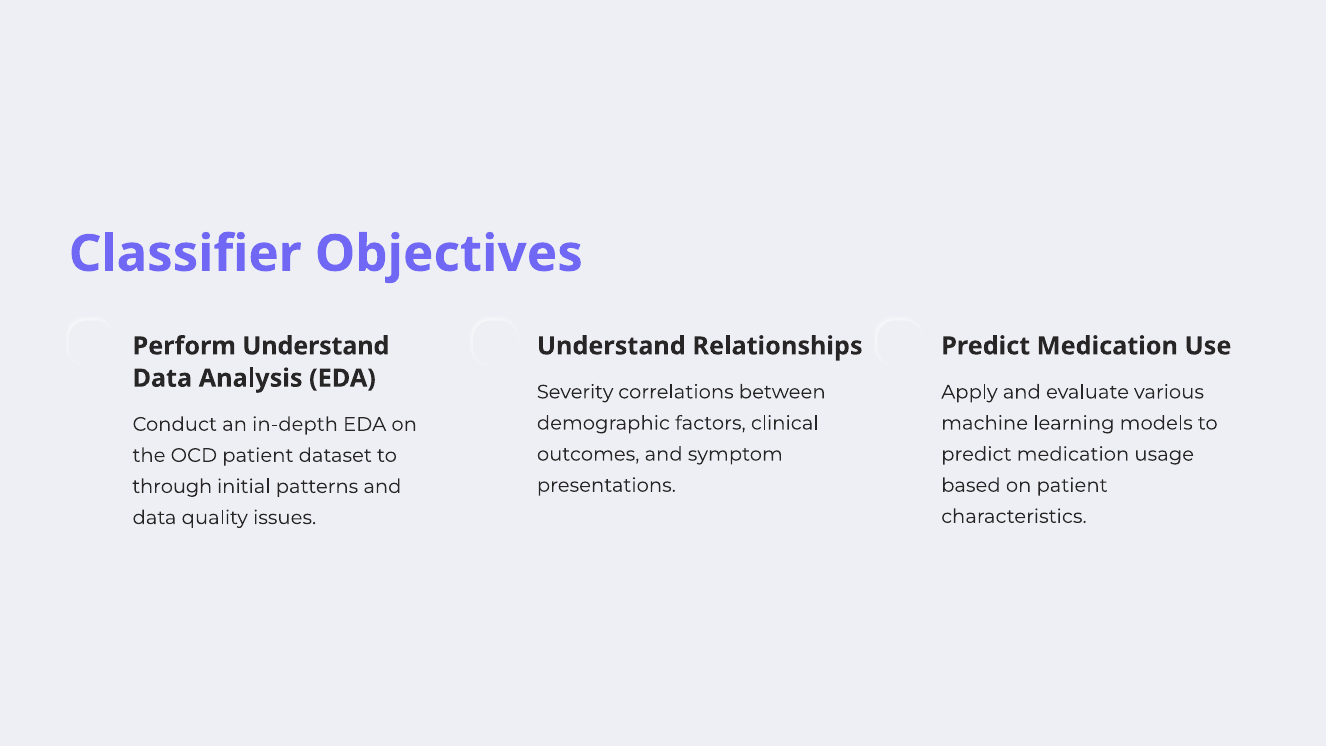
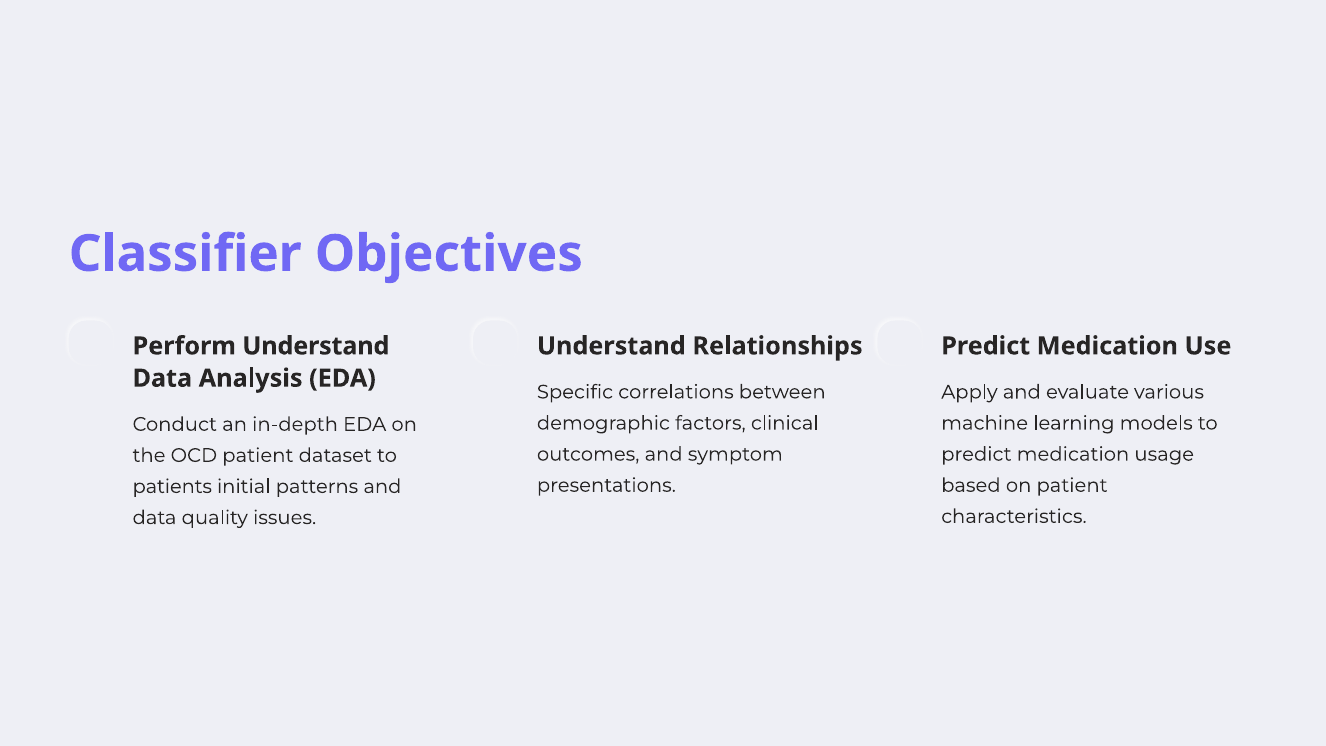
Severity: Severity -> Specific
through: through -> patients
